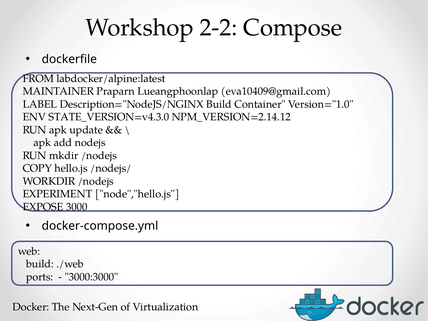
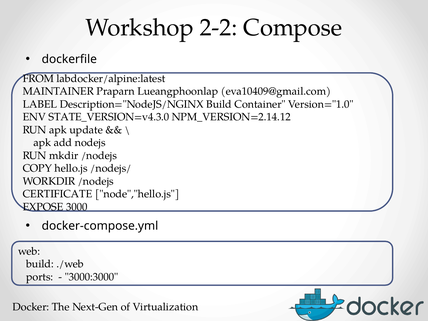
EXPERIMENT: EXPERIMENT -> CERTIFICATE
